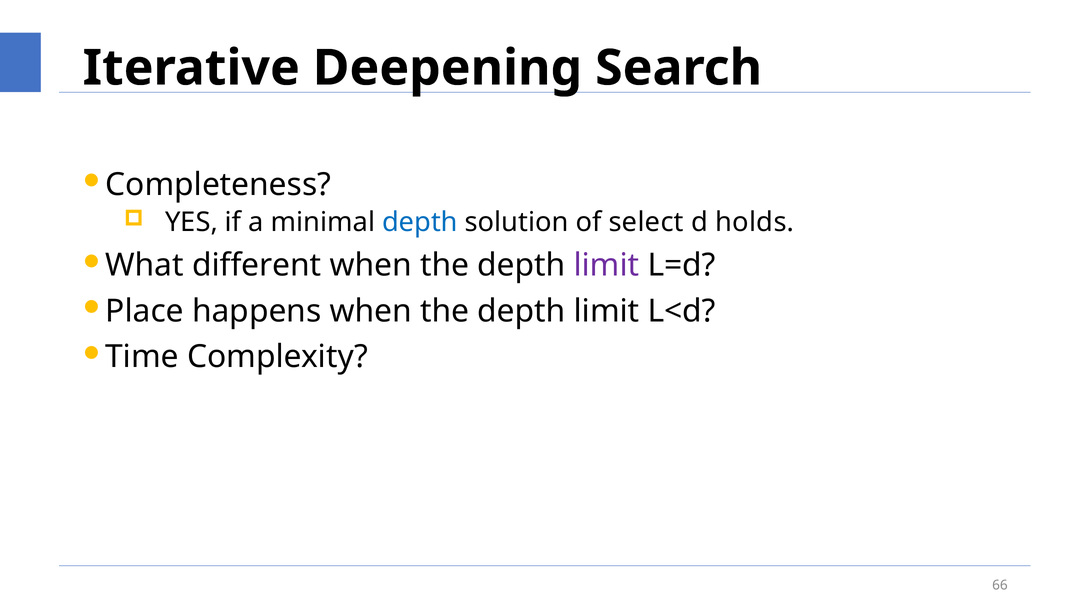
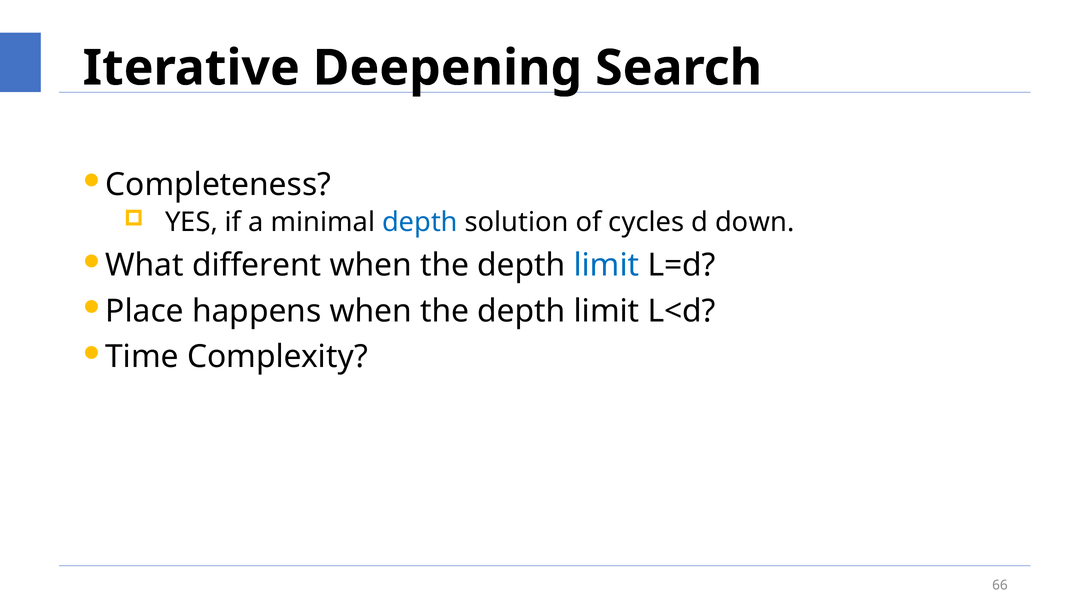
select: select -> cycles
holds: holds -> down
limit at (607, 265) colour: purple -> blue
